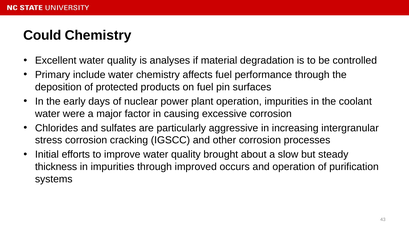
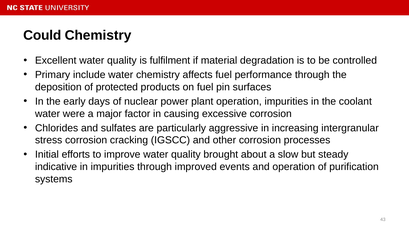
analyses: analyses -> fulfilment
thickness: thickness -> indicative
occurs: occurs -> events
